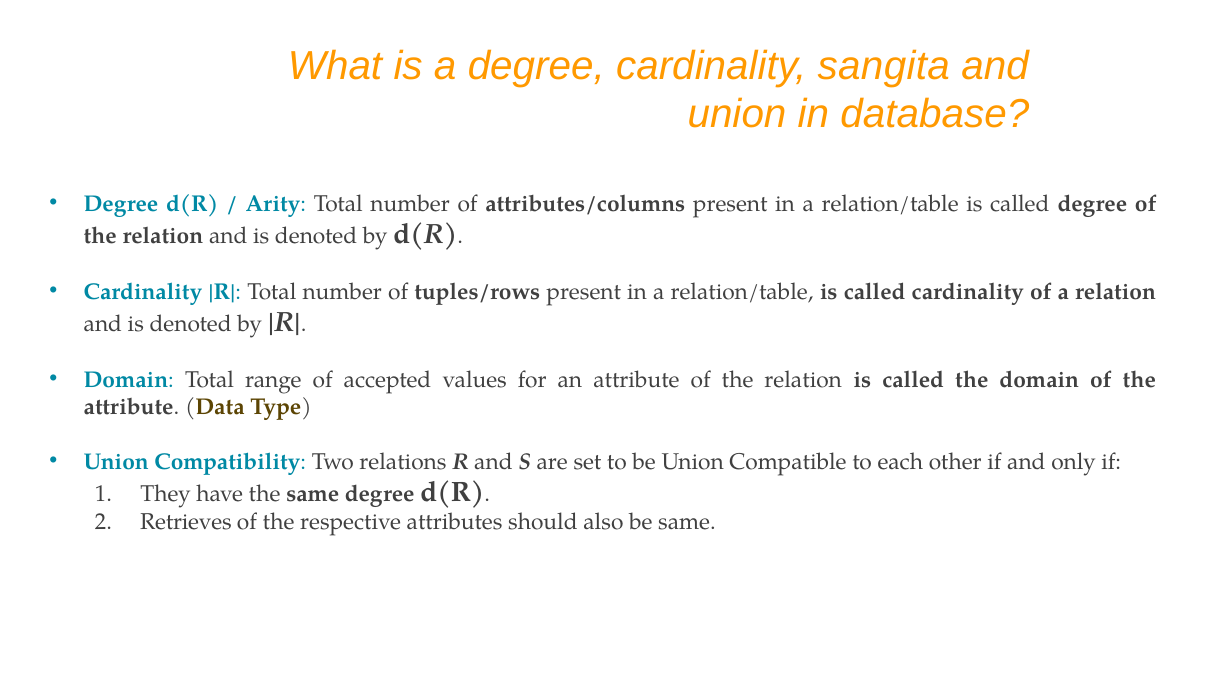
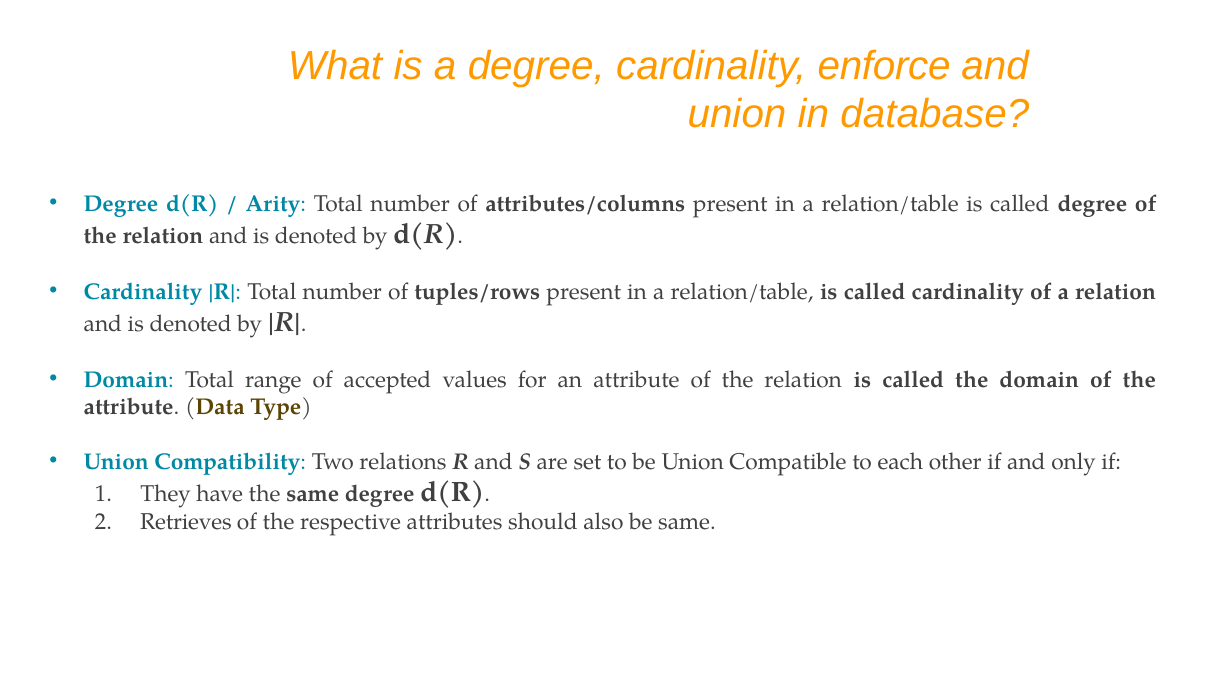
sangita: sangita -> enforce
